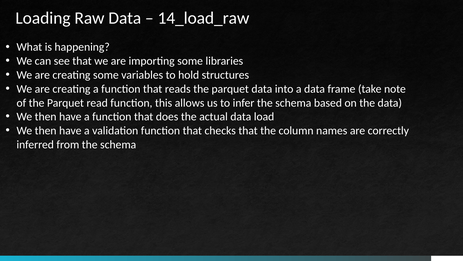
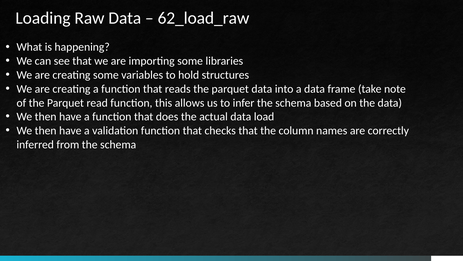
14_load_raw: 14_load_raw -> 62_load_raw
